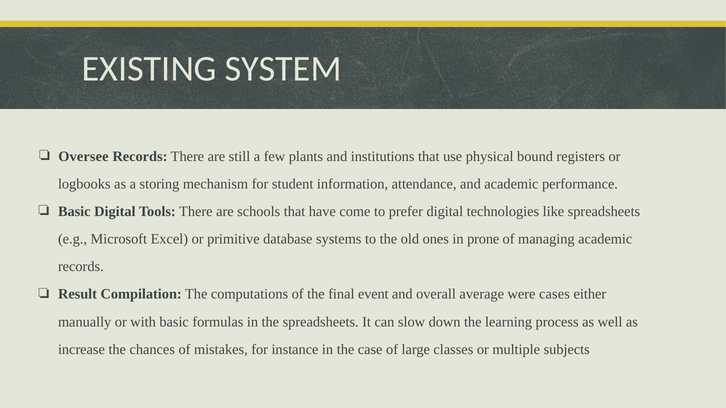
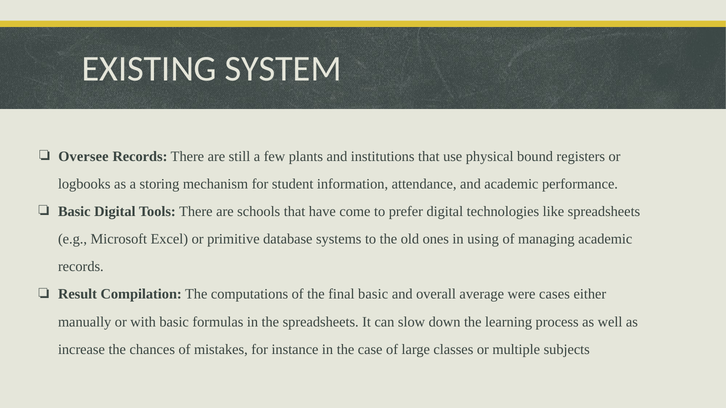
prone: prone -> using
final event: event -> basic
